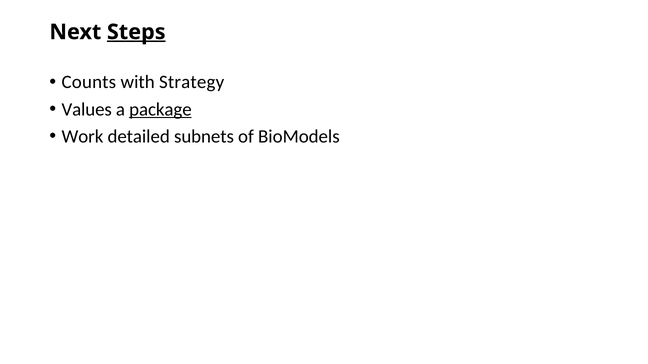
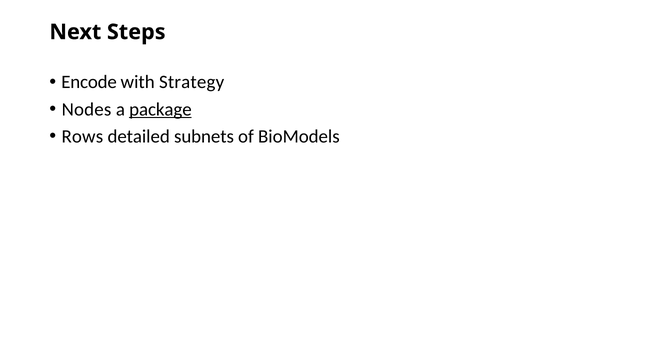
Steps underline: present -> none
Counts: Counts -> Encode
Values: Values -> Nodes
Work: Work -> Rows
